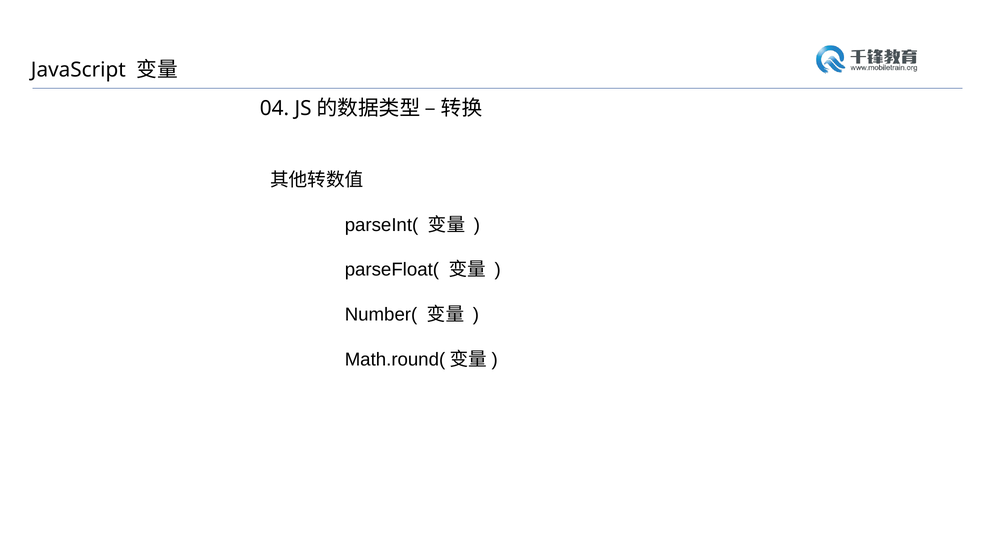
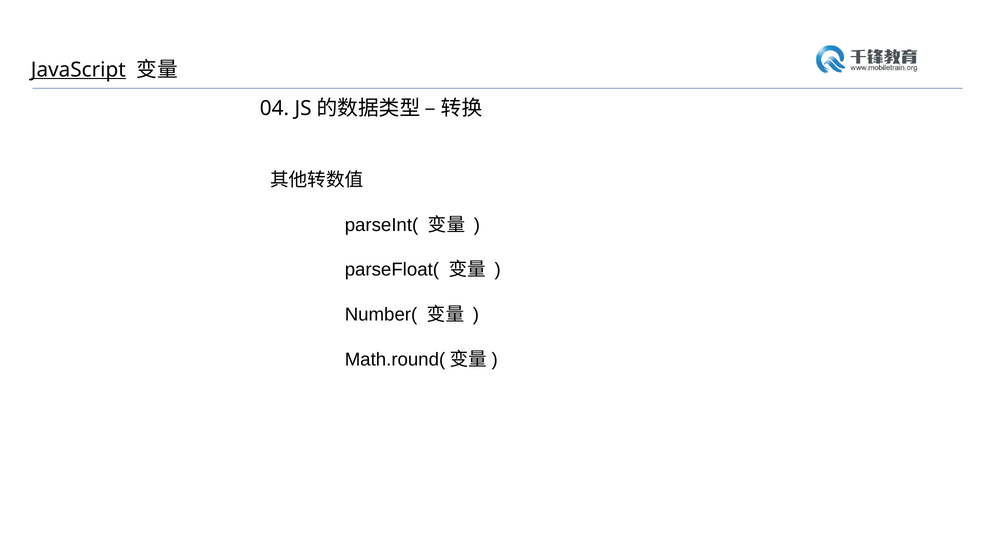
JavaScript underline: none -> present
